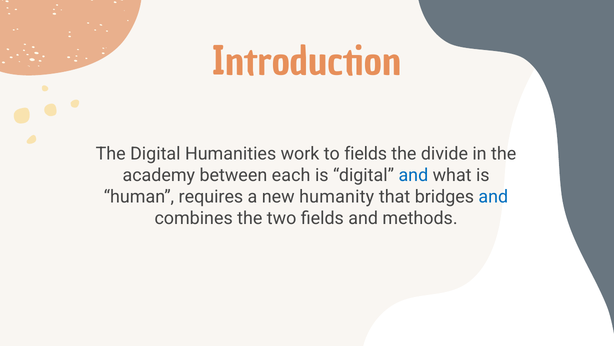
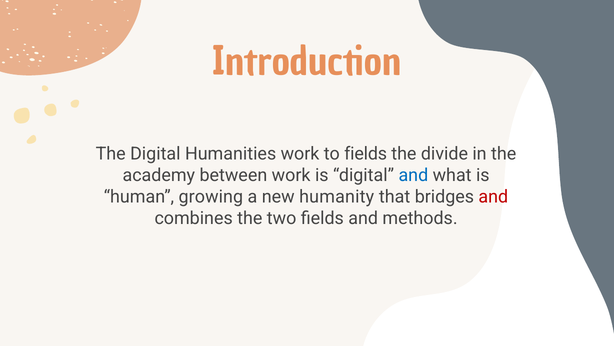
between each: each -> work
requires: requires -> growing
and at (493, 196) colour: blue -> red
